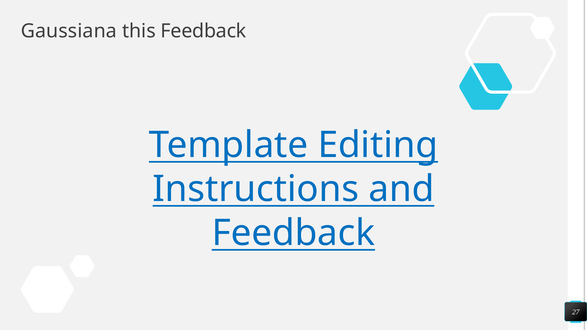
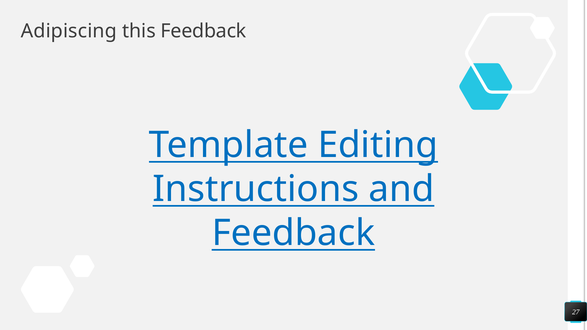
Gaussiana: Gaussiana -> Adipiscing
